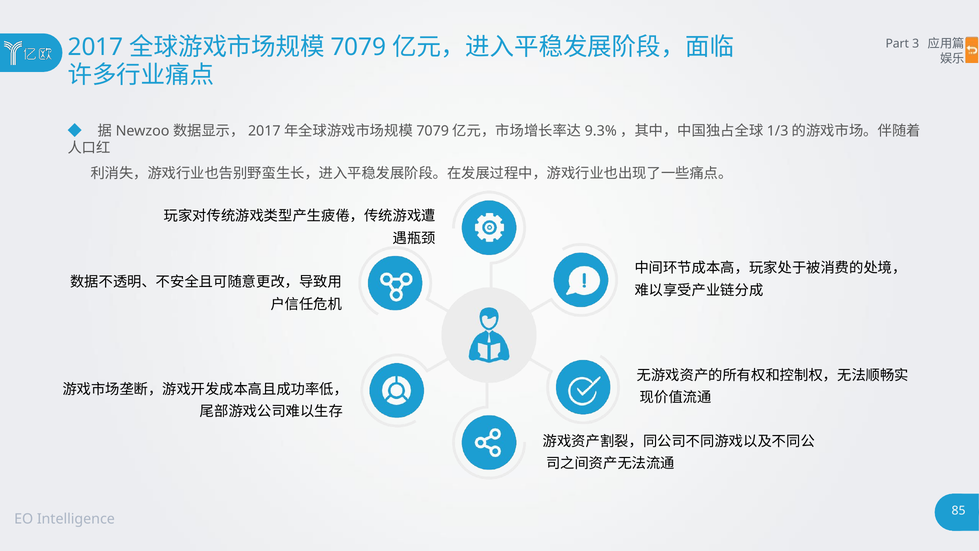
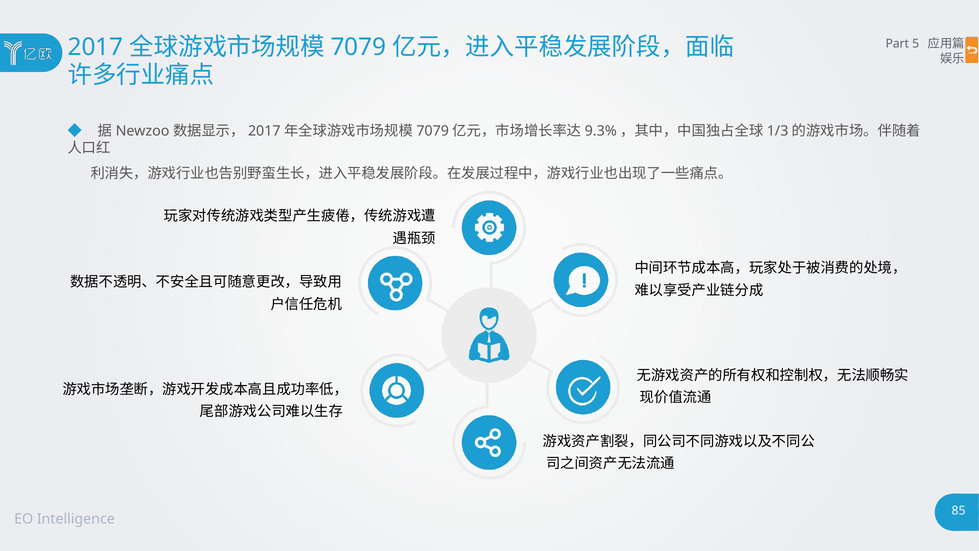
3: 3 -> 5
